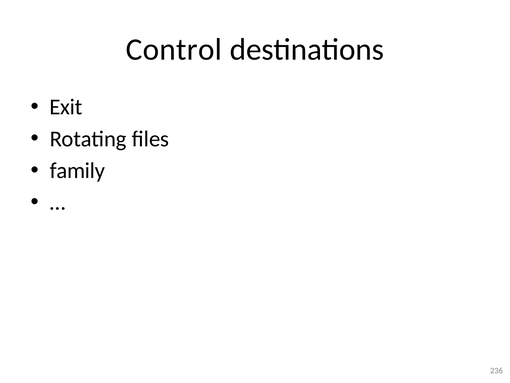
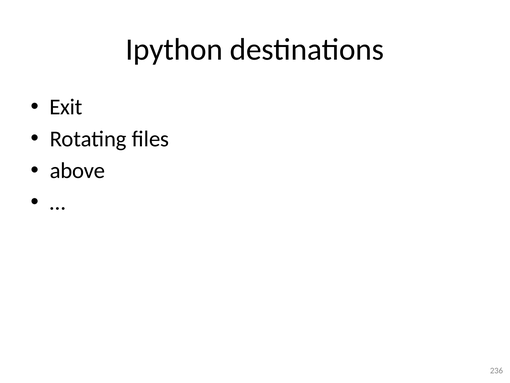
Control: Control -> Ipython
family: family -> above
